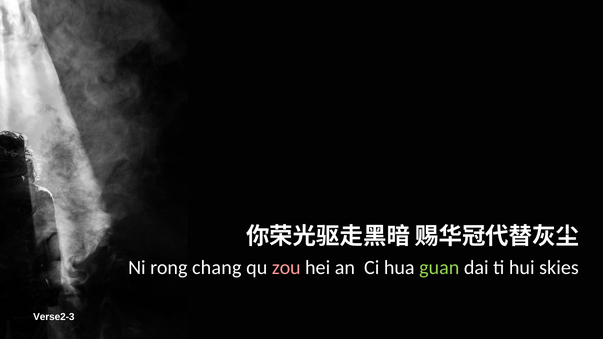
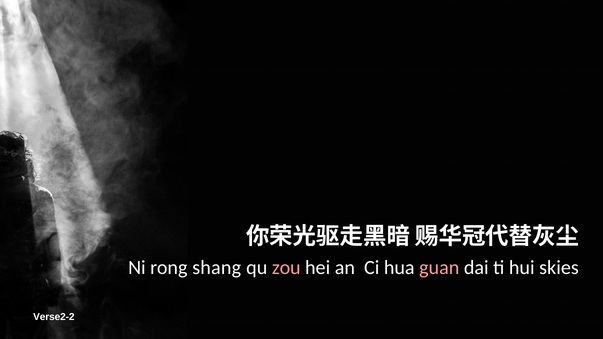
chang: chang -> shang
guan colour: light green -> pink
Verse2-3: Verse2-3 -> Verse2-2
